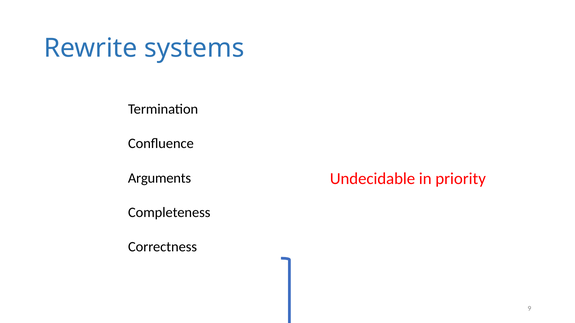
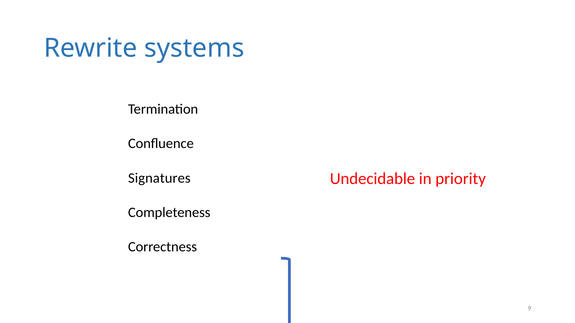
Arguments: Arguments -> Signatures
